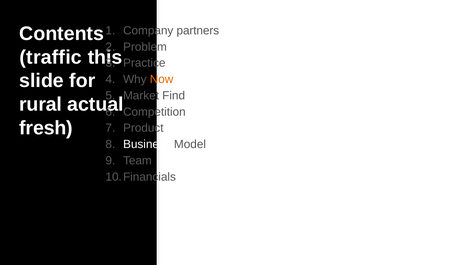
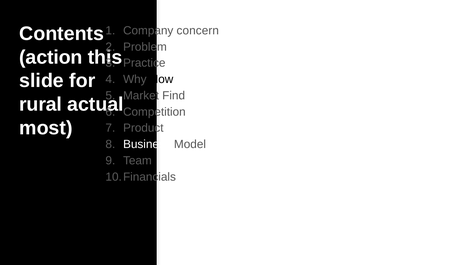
partners: partners -> concern
traffic: traffic -> action
Now colour: orange -> black
fresh: fresh -> most
